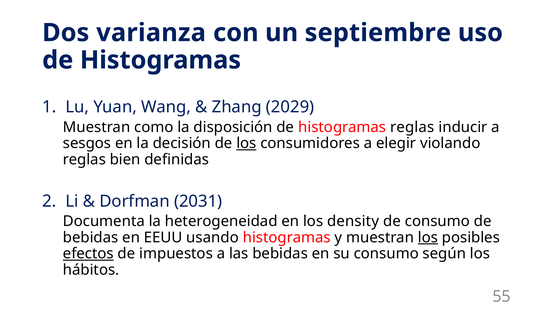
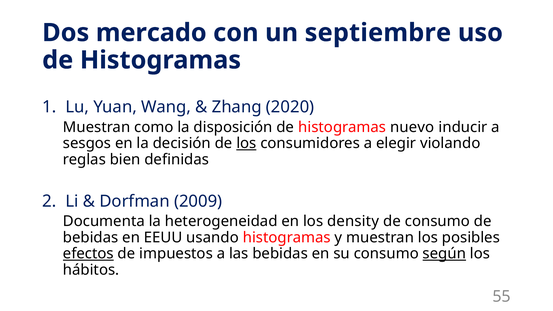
varianza: varianza -> mercado
2029: 2029 -> 2020
histogramas reglas: reglas -> nuevo
2031: 2031 -> 2009
los at (428, 238) underline: present -> none
según underline: none -> present
